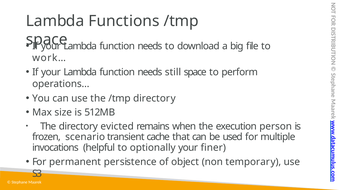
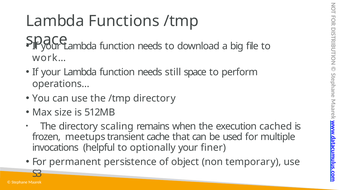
evicted: evicted -> scaling
person: person -> cached
scenario: scenario -> meetups
